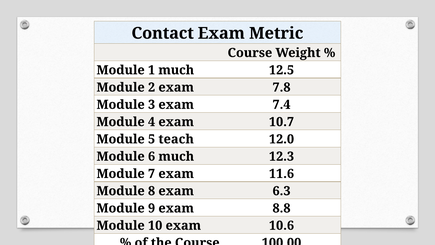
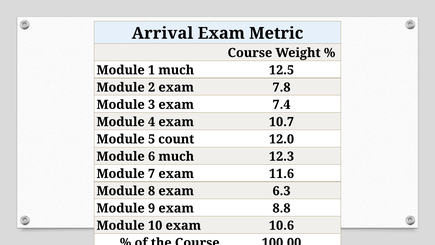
Contact: Contact -> Arrival
teach: teach -> count
